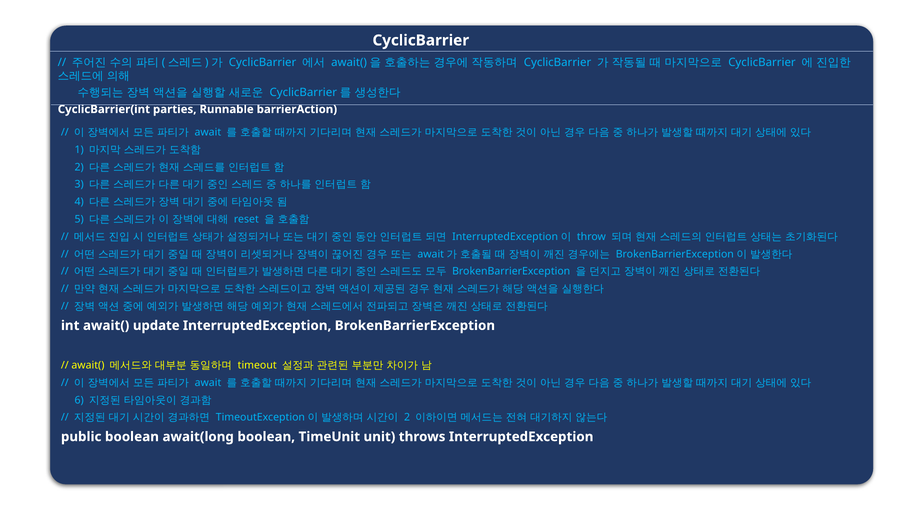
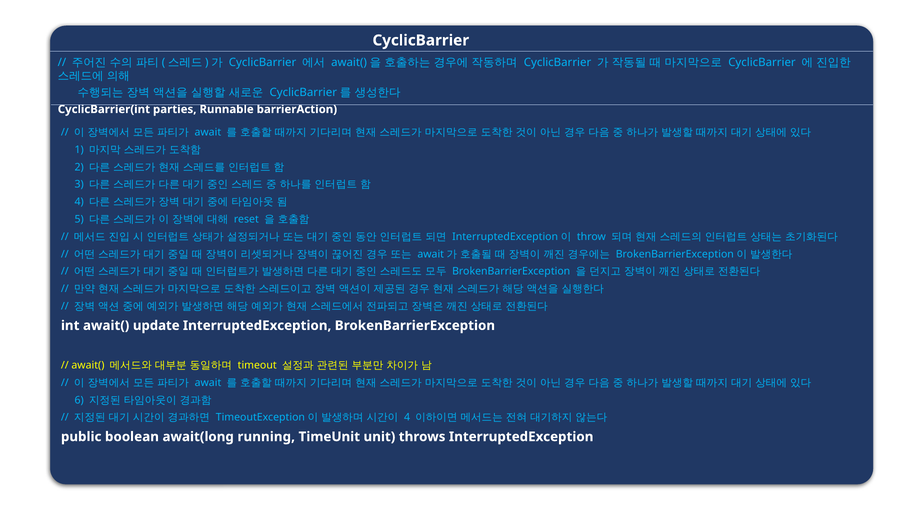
2 at (407, 418): 2 -> 4
await(long boolean: boolean -> running
